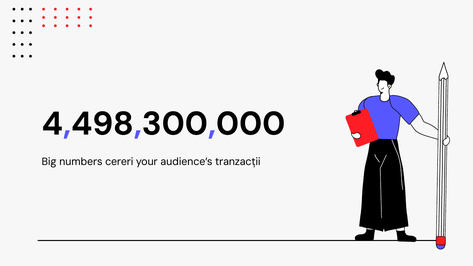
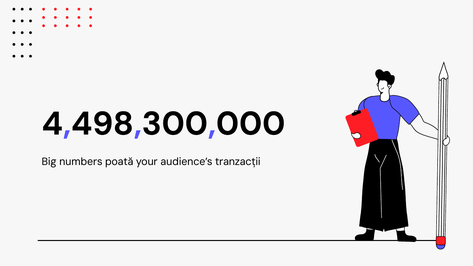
cereri: cereri -> poată
